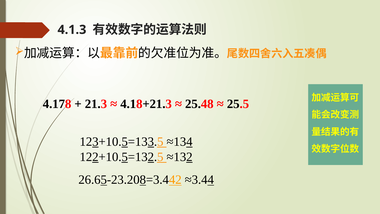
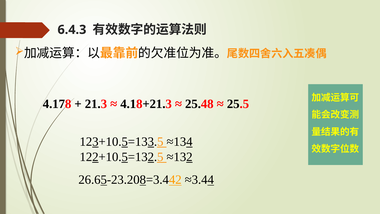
4.1.3: 4.1.3 -> 6.4.3
